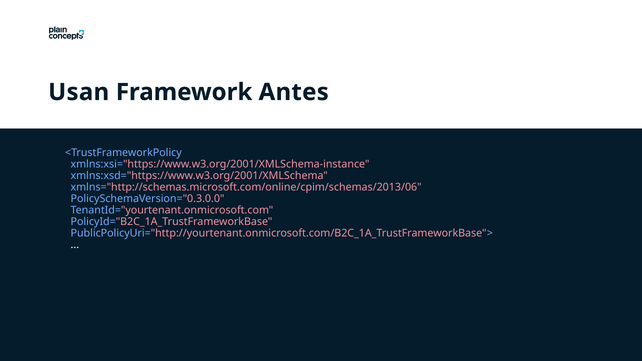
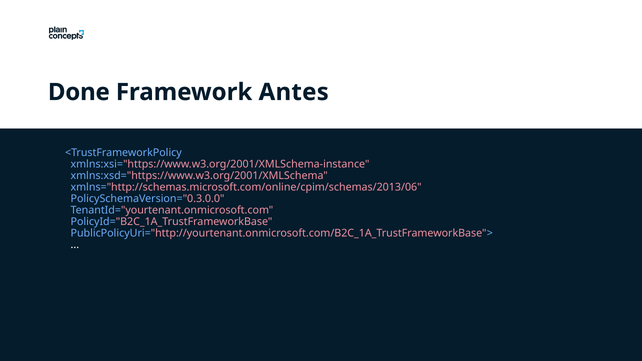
Usan: Usan -> Done
